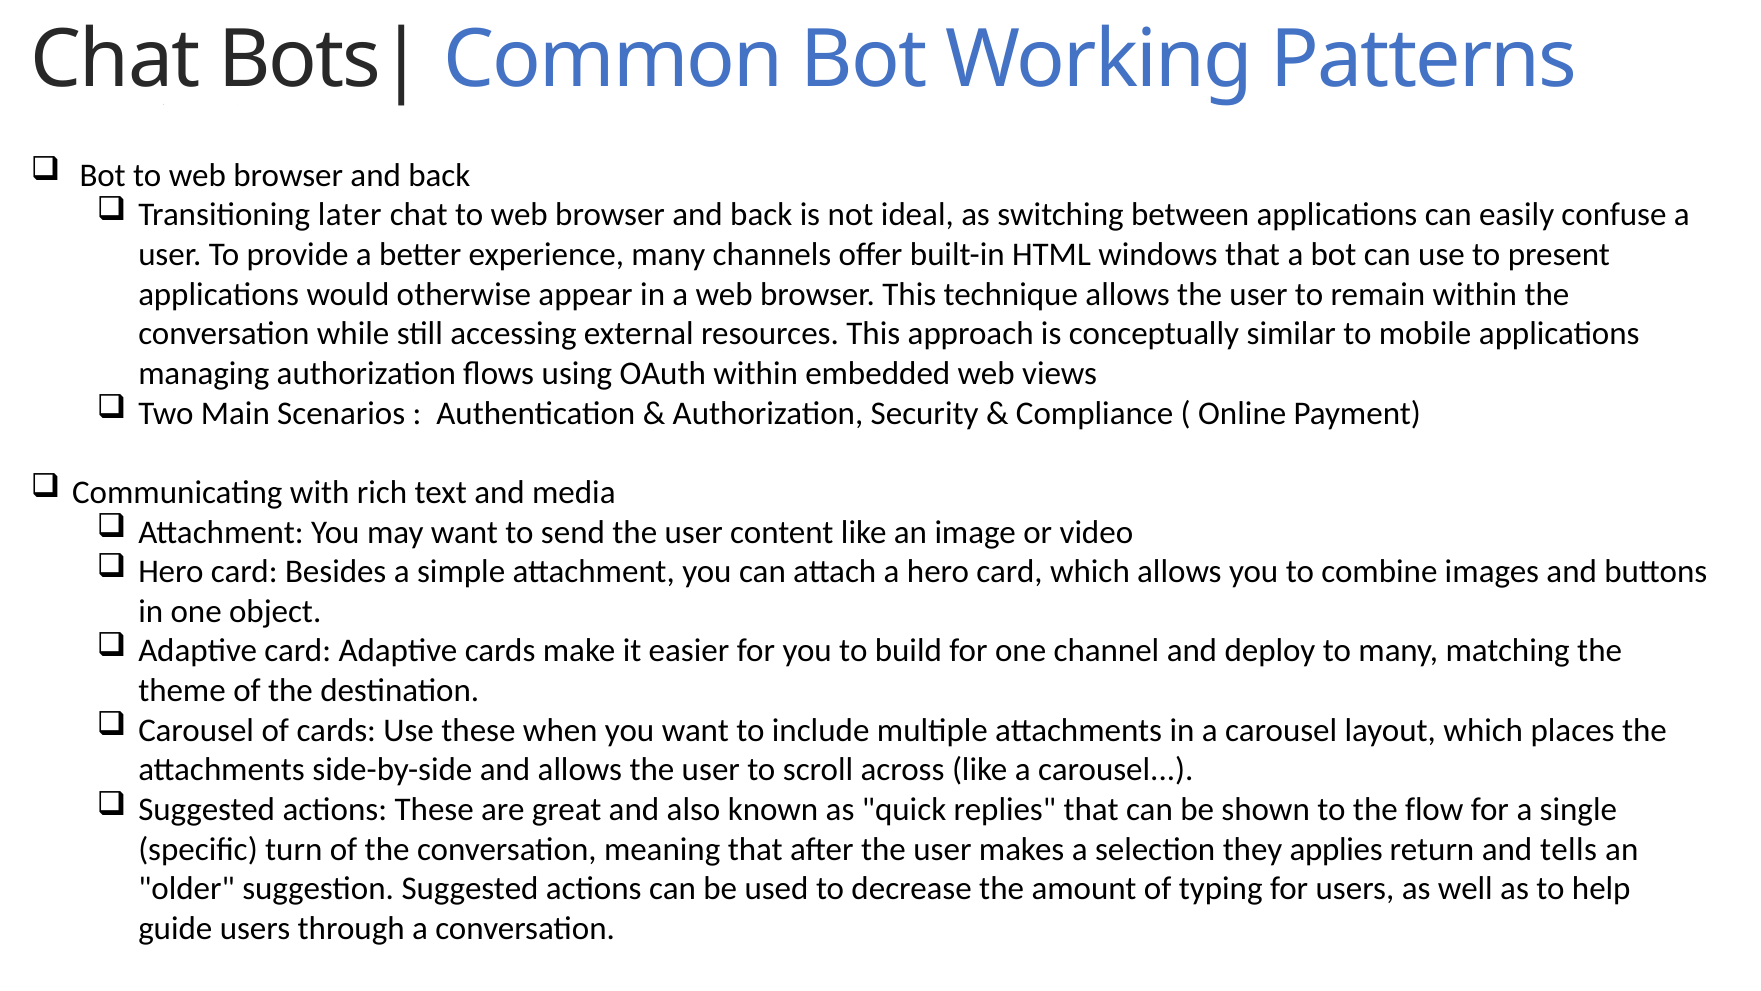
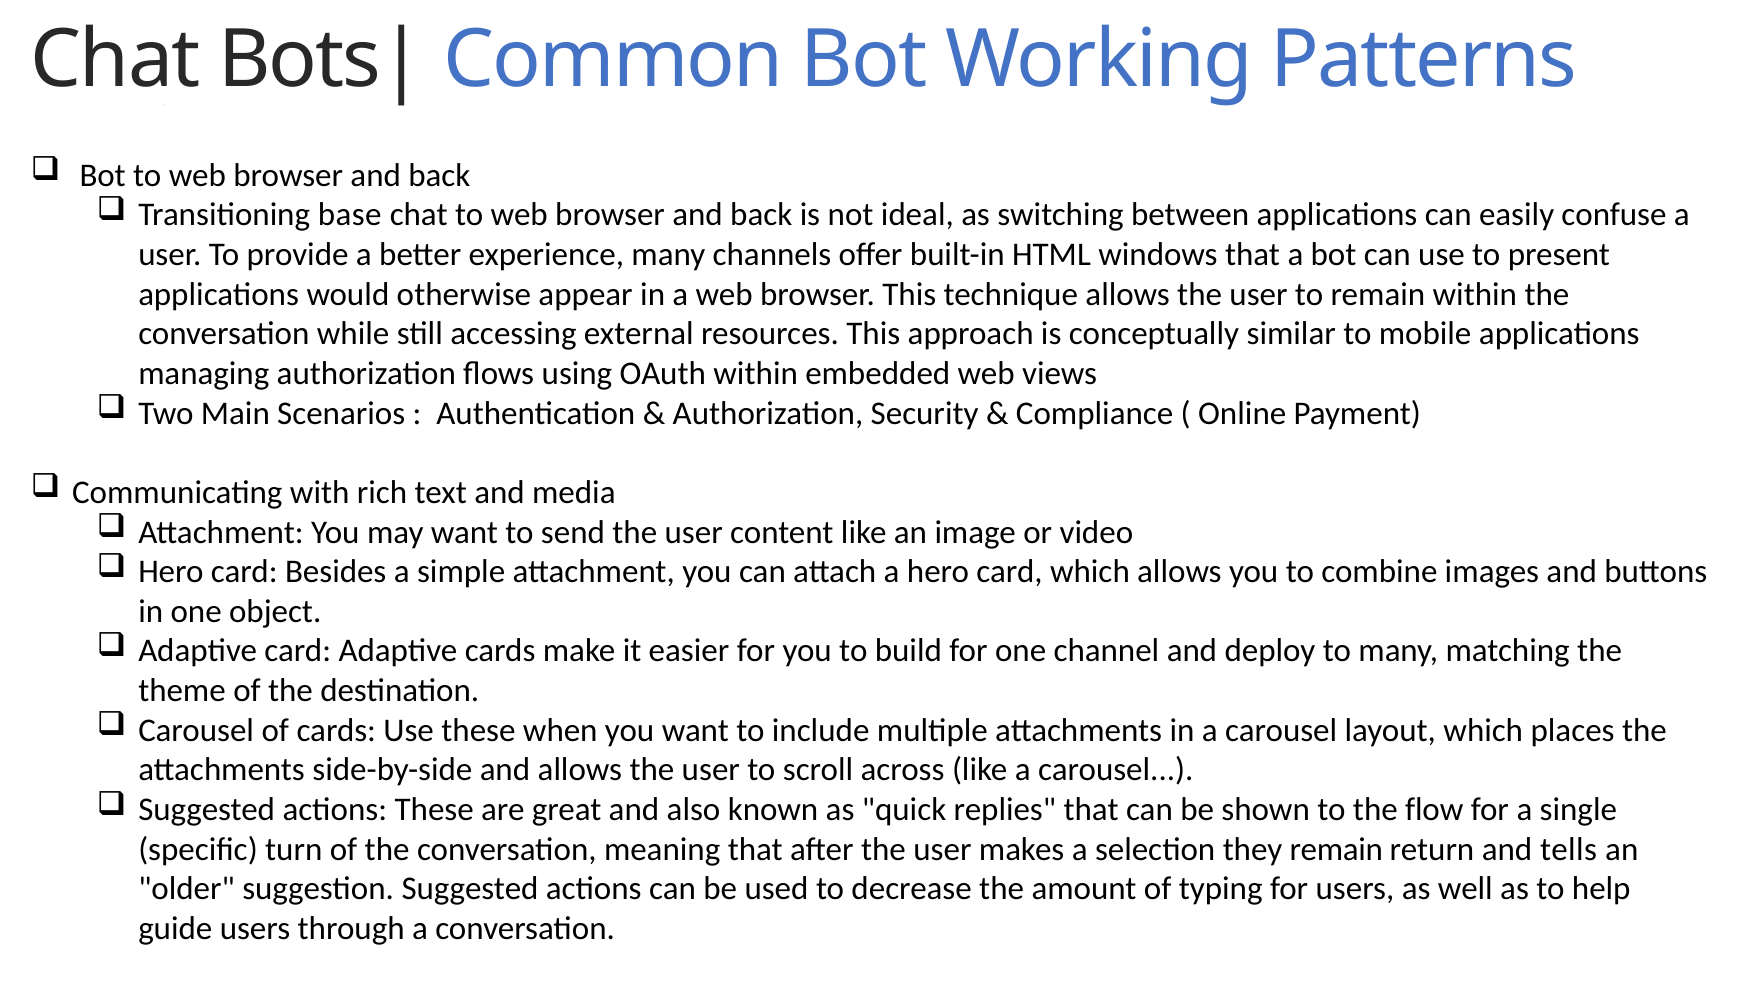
later: later -> base
they applies: applies -> remain
